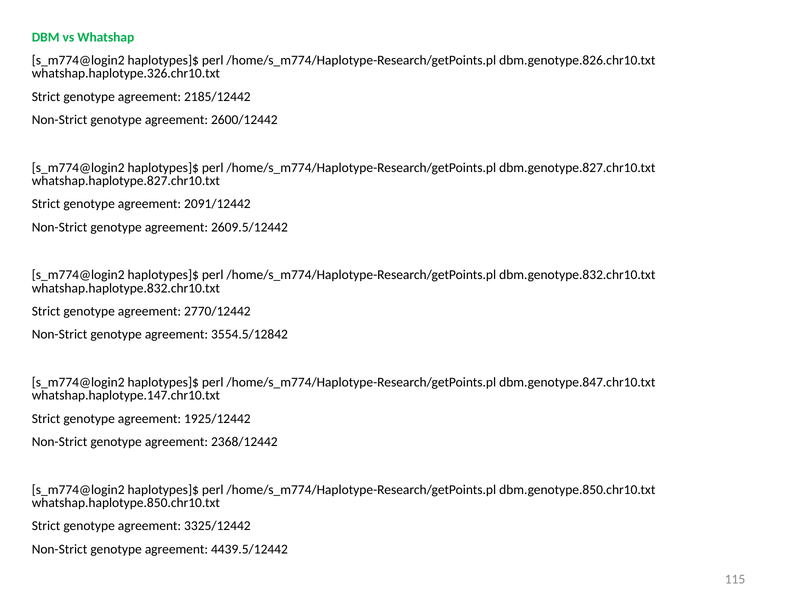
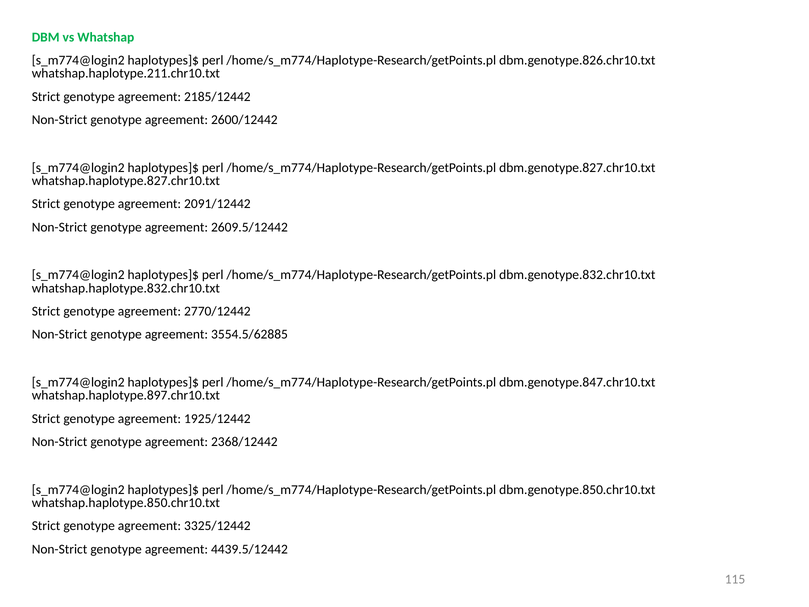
whatshap.haplotype.326.chr10.txt: whatshap.haplotype.326.chr10.txt -> whatshap.haplotype.211.chr10.txt
3554.5/12842: 3554.5/12842 -> 3554.5/62885
whatshap.haplotype.147.chr10.txt: whatshap.haplotype.147.chr10.txt -> whatshap.haplotype.897.chr10.txt
